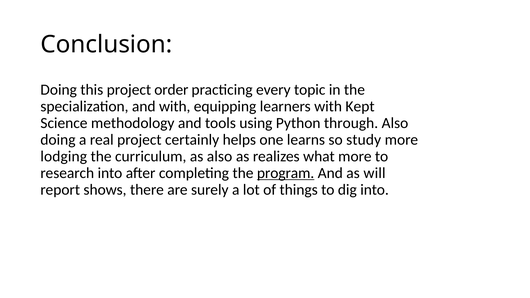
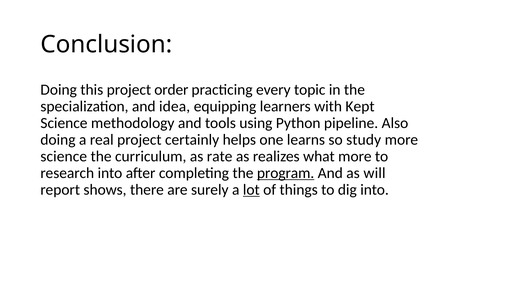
and with: with -> idea
through: through -> pipeline
lodging at (64, 156): lodging -> science
as also: also -> rate
lot underline: none -> present
